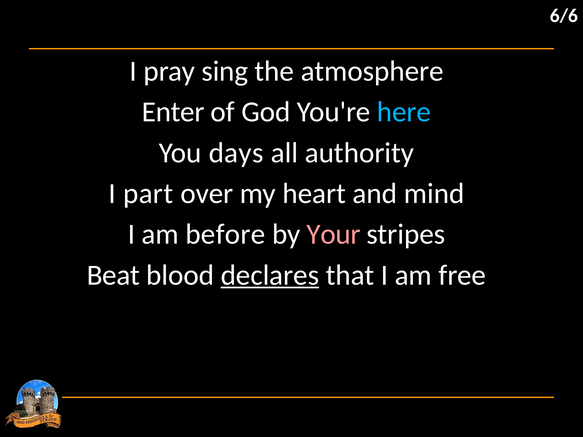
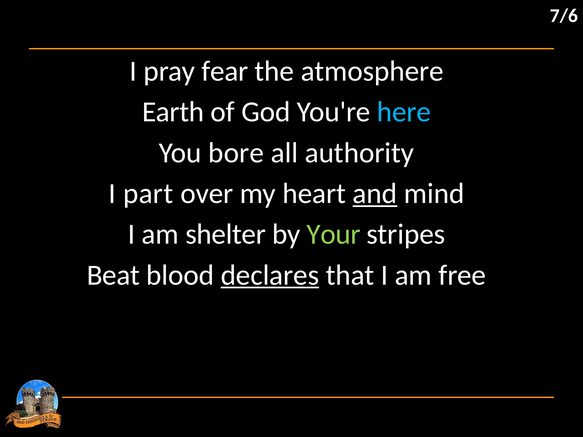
6/6: 6/6 -> 7/6
sing: sing -> fear
Enter: Enter -> Earth
days: days -> bore
and underline: none -> present
before: before -> shelter
Your colour: pink -> light green
